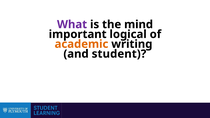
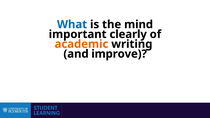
What colour: purple -> blue
logical: logical -> clearly
student: student -> improve
